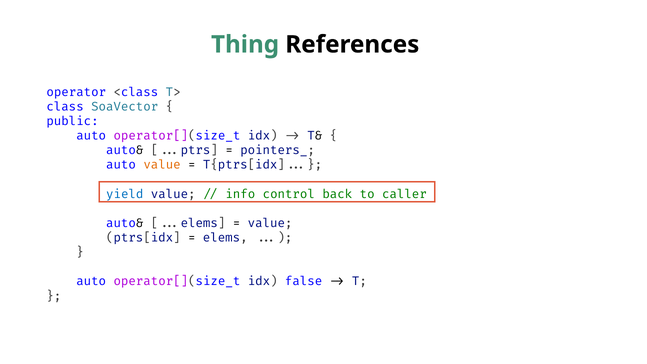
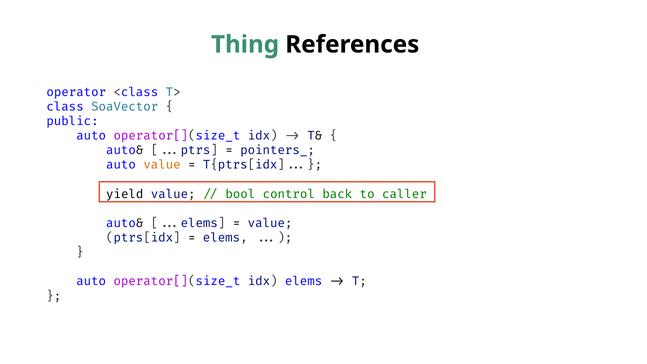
yield colour: blue -> black
info: info -> bool
idx false: false -> elems
